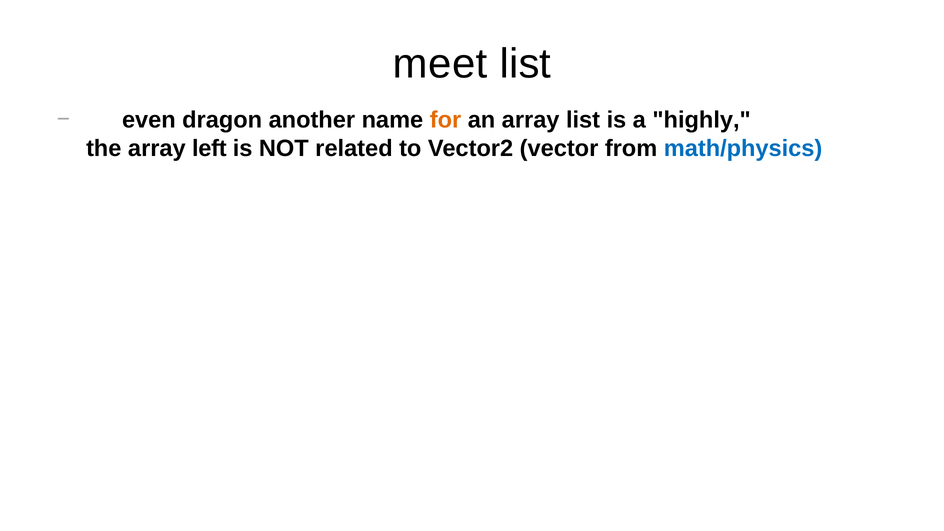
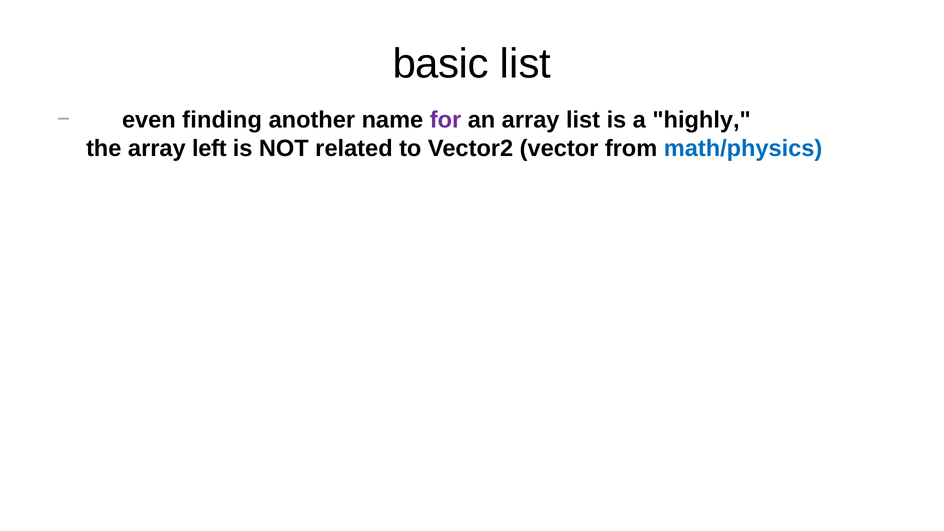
meet: meet -> basic
dragon: dragon -> finding
for colour: orange -> purple
